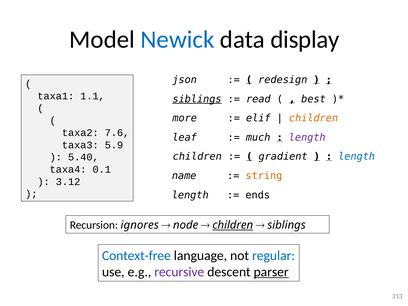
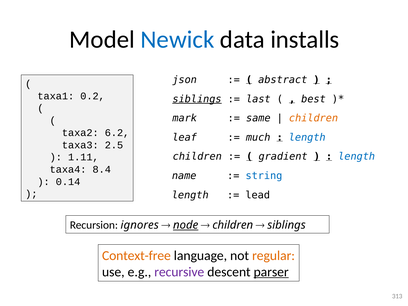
display: display -> installs
redesign: redesign -> abstract
1.1: 1.1 -> 0.2
read: read -> last
more: more -> mark
elif: elif -> same
7.6: 7.6 -> 6.2
length at (307, 137) colour: purple -> blue
5.9: 5.9 -> 2.5
5.40: 5.40 -> 1.11
0.1: 0.1 -> 8.4
string colour: orange -> blue
3.12: 3.12 -> 0.14
ends: ends -> lead
node underline: none -> present
children at (233, 225) underline: present -> none
Context-free colour: blue -> orange
regular colour: blue -> orange
